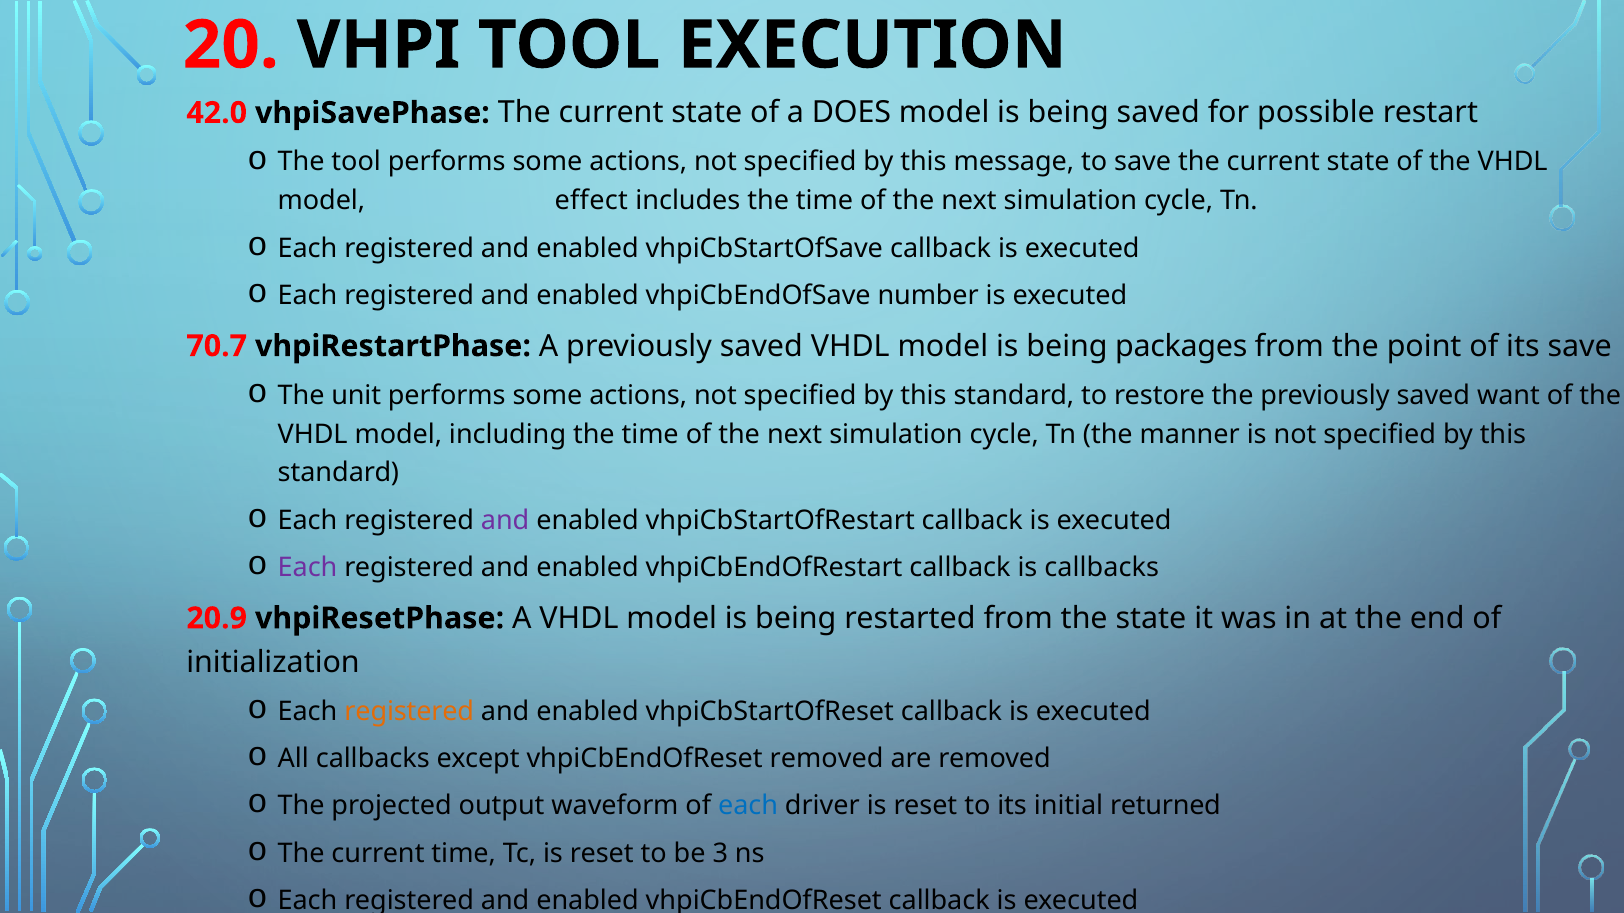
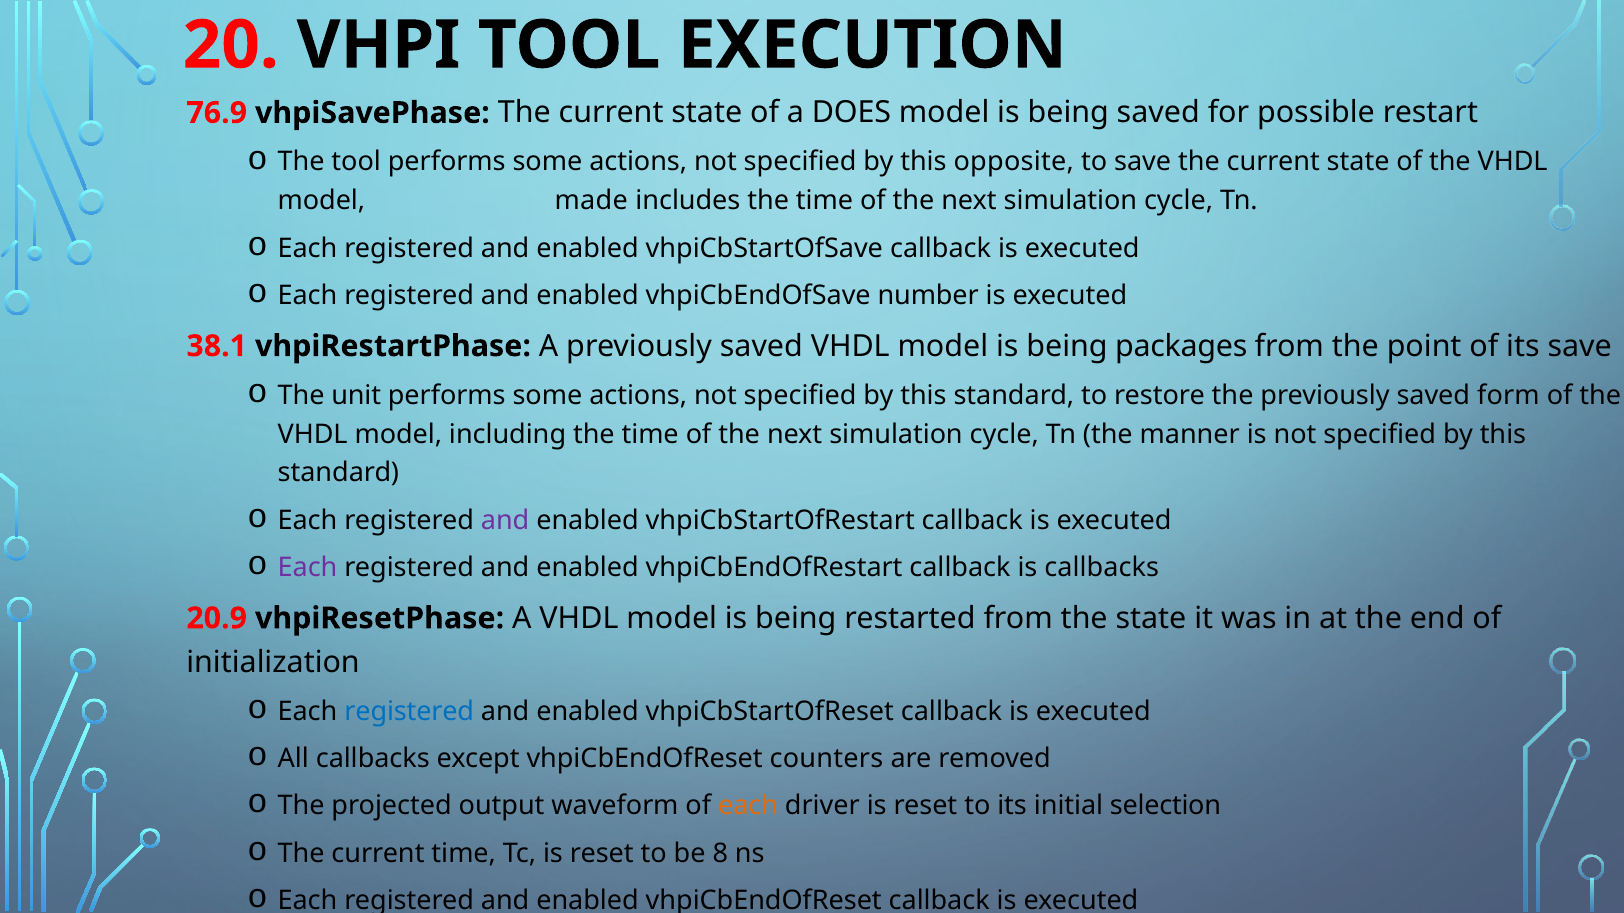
42.0: 42.0 -> 76.9
message: message -> opposite
effect: effect -> made
70.7: 70.7 -> 38.1
want: want -> form
registered at (409, 712) colour: orange -> blue
vhpiCbEndOfReset removed: removed -> counters
each at (748, 806) colour: blue -> orange
returned: returned -> selection
3: 3 -> 8
